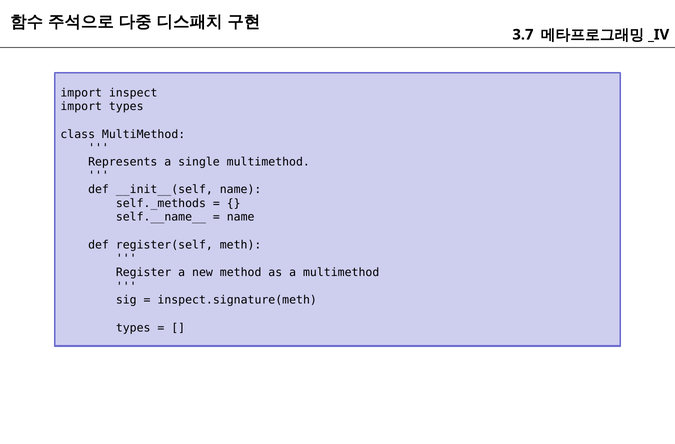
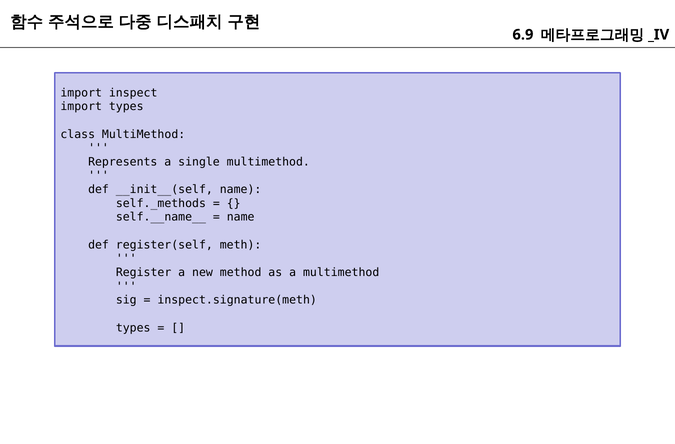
3.7: 3.7 -> 6.9
